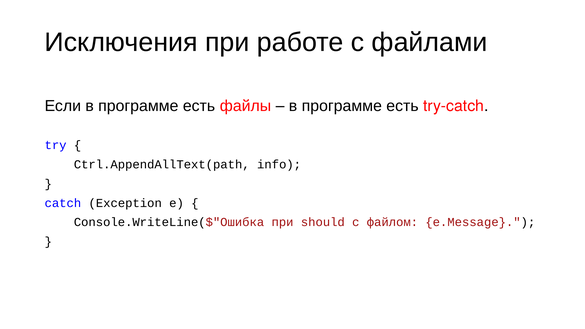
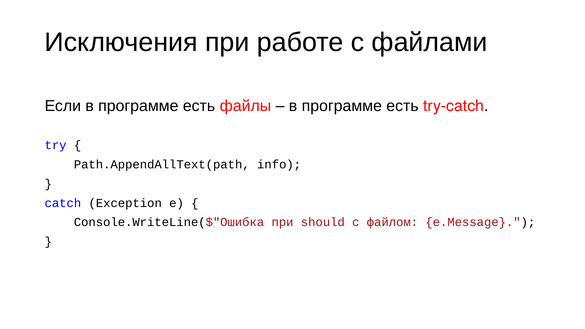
Ctrl.AppendAllText(path: Ctrl.AppendAllText(path -> Path.AppendAllText(path
